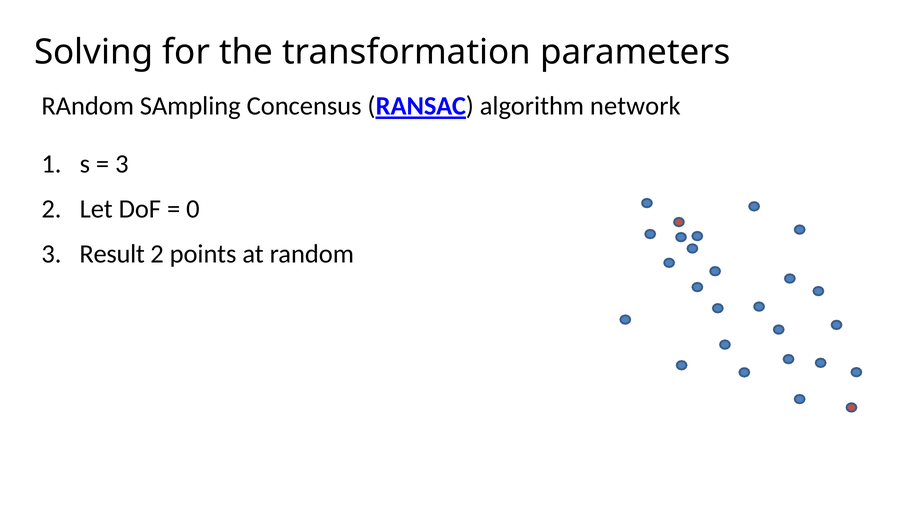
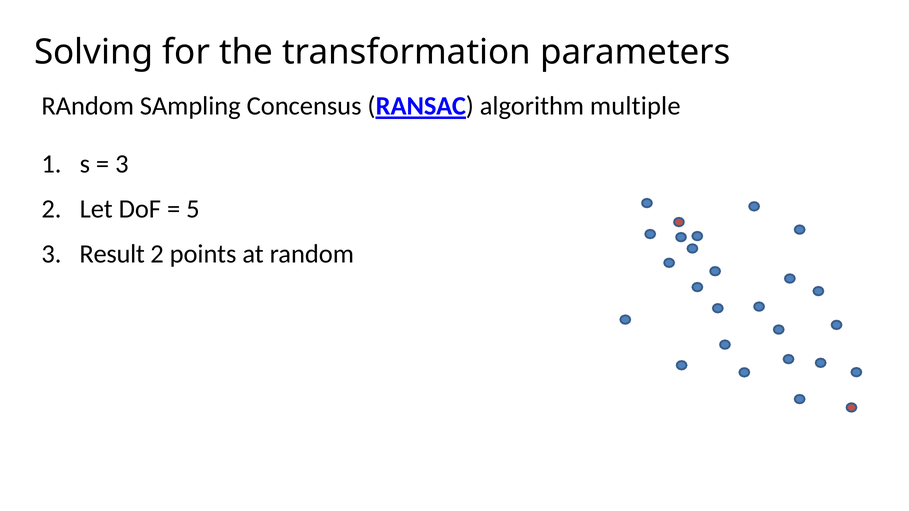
network: network -> multiple
0: 0 -> 5
